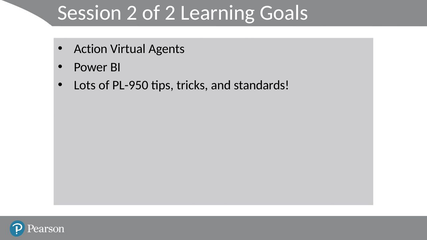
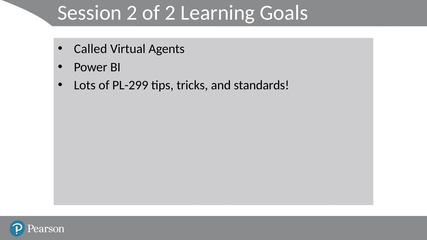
Action: Action -> Called
PL-950: PL-950 -> PL-299
